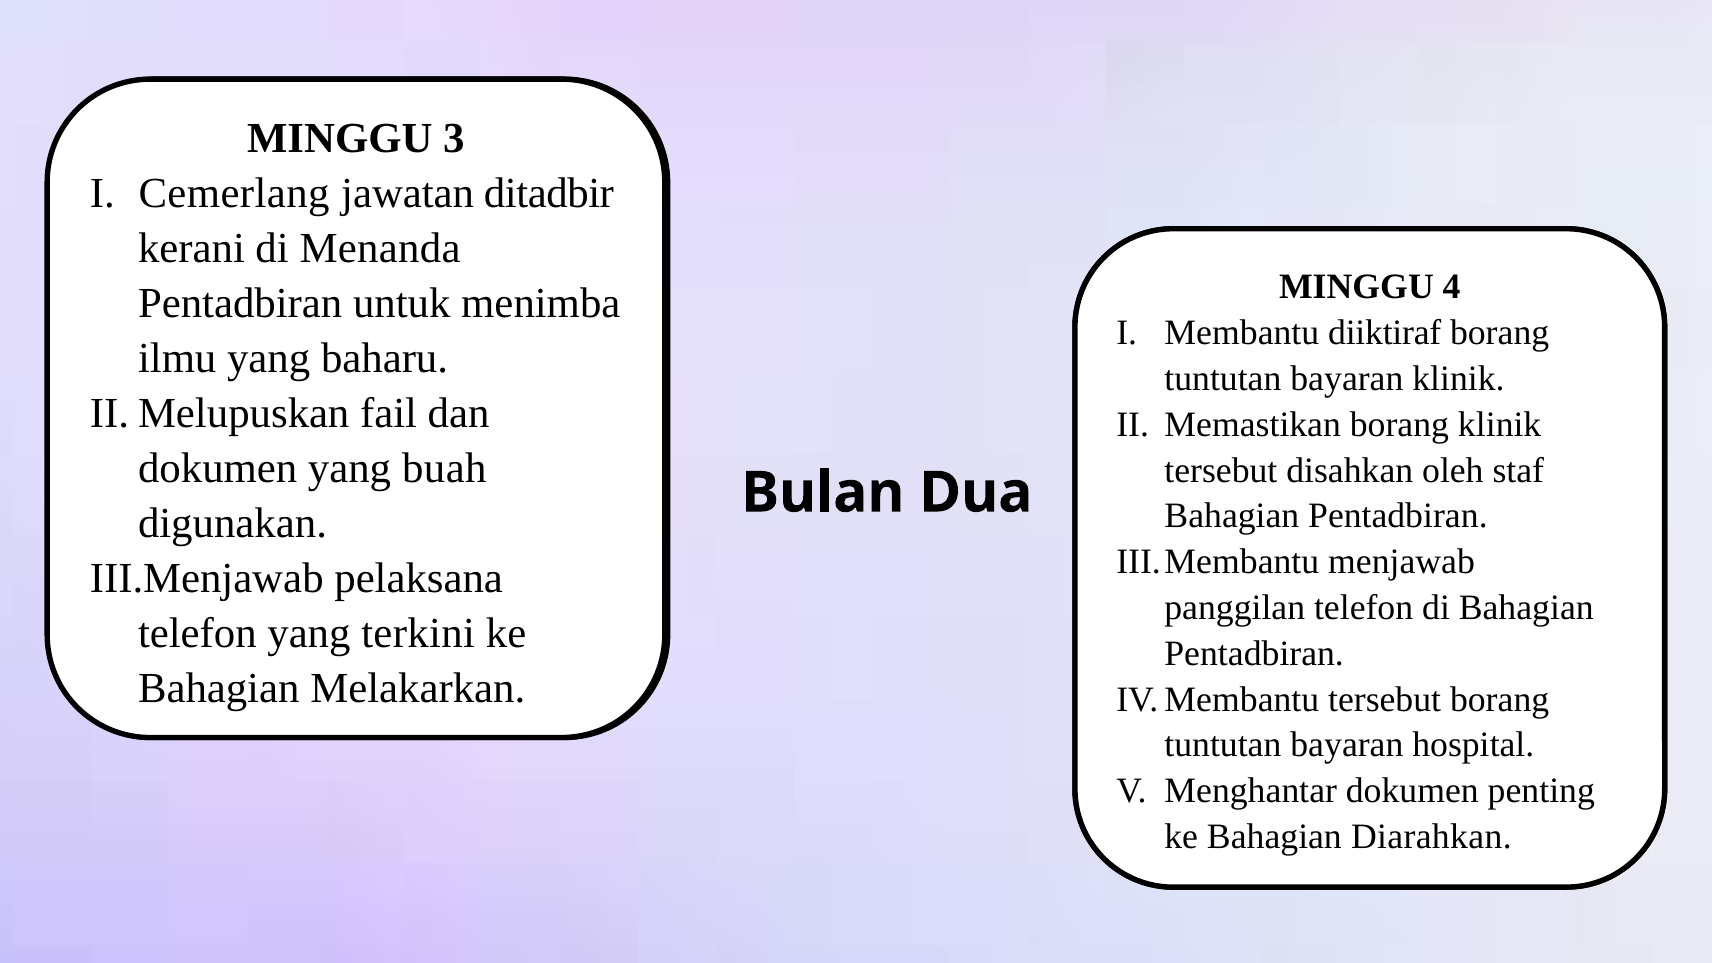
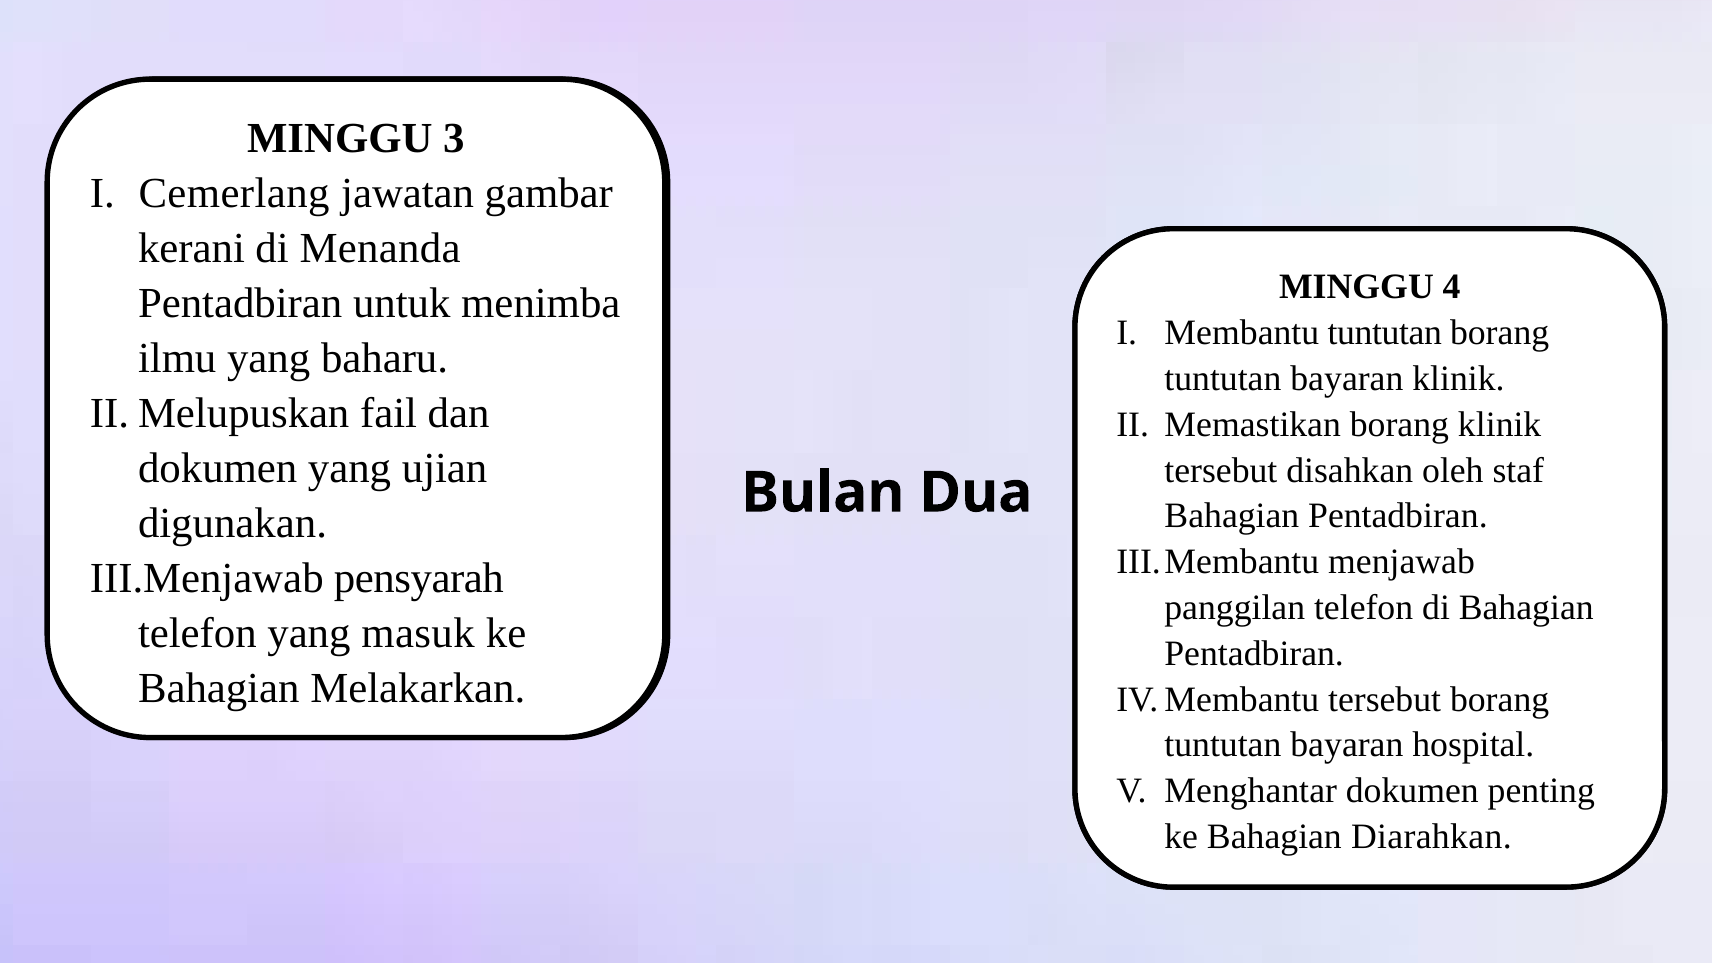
ditadbir: ditadbir -> gambar
Membantu diiktiraf: diiktiraf -> tuntutan
buah: buah -> ujian
pelaksana: pelaksana -> pensyarah
terkini: terkini -> masuk
